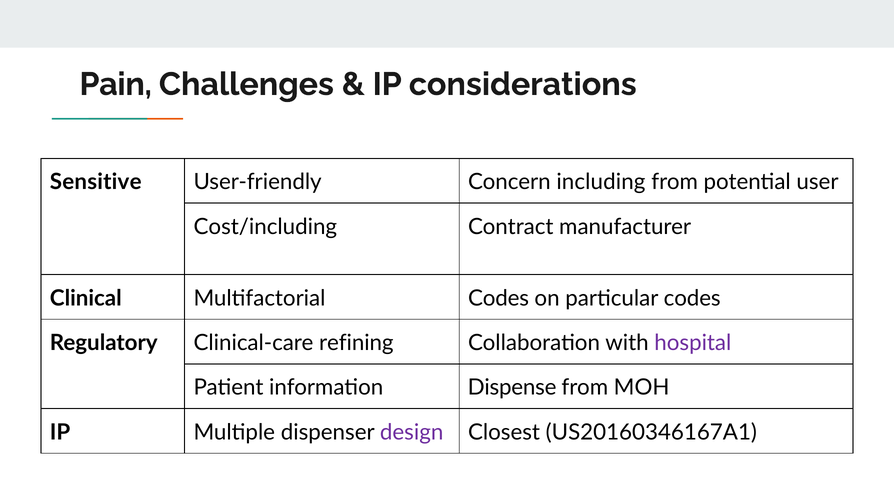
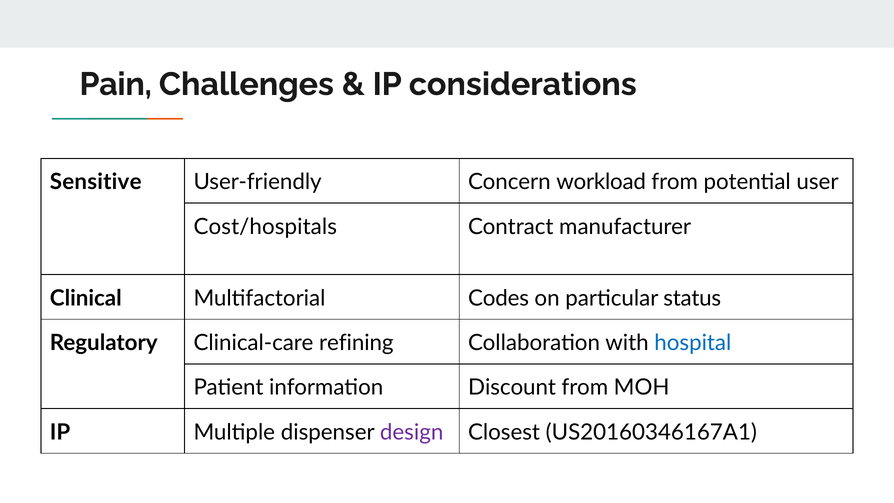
including: including -> workload
Cost/including: Cost/including -> Cost/hospitals
particular codes: codes -> status
hospital colour: purple -> blue
Dispense: Dispense -> Discount
